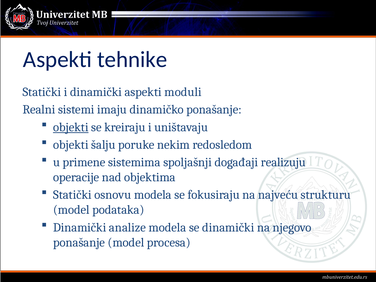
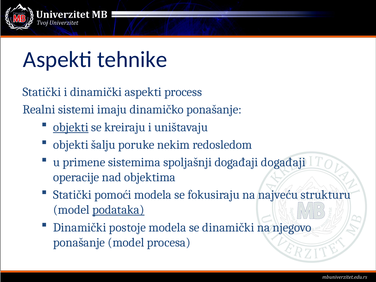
moduli: moduli -> process
događaji realizuju: realizuju -> događaji
osnovu: osnovu -> pomoći
podataka underline: none -> present
analize: analize -> postoje
